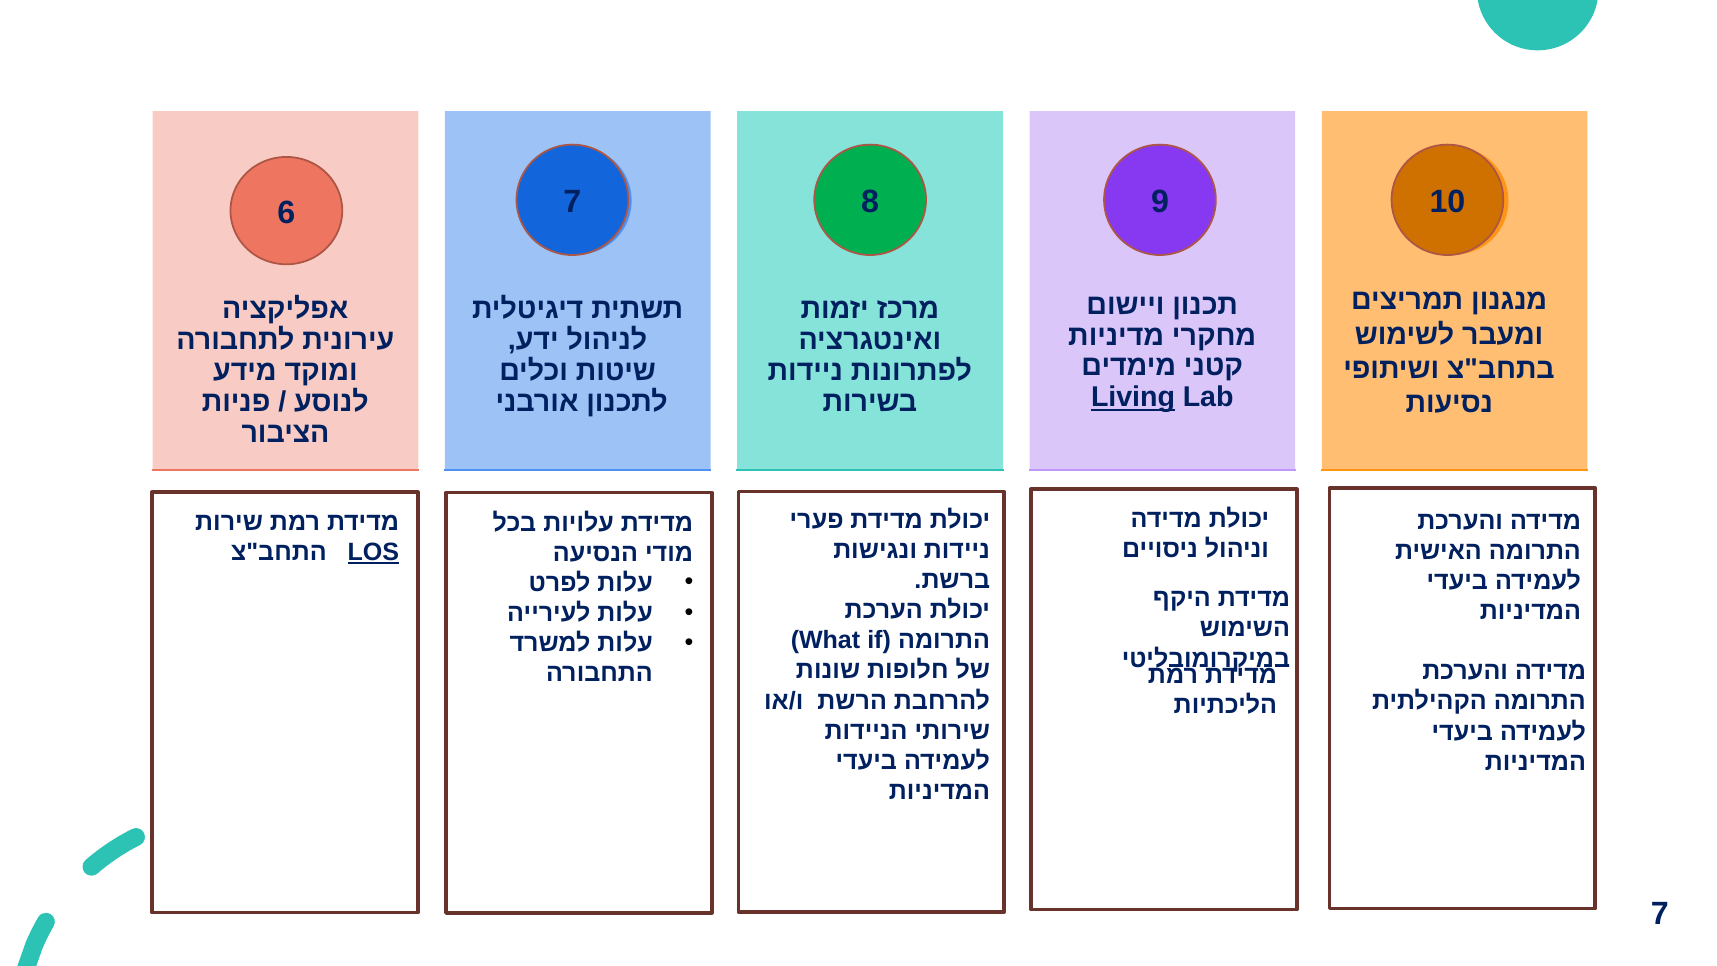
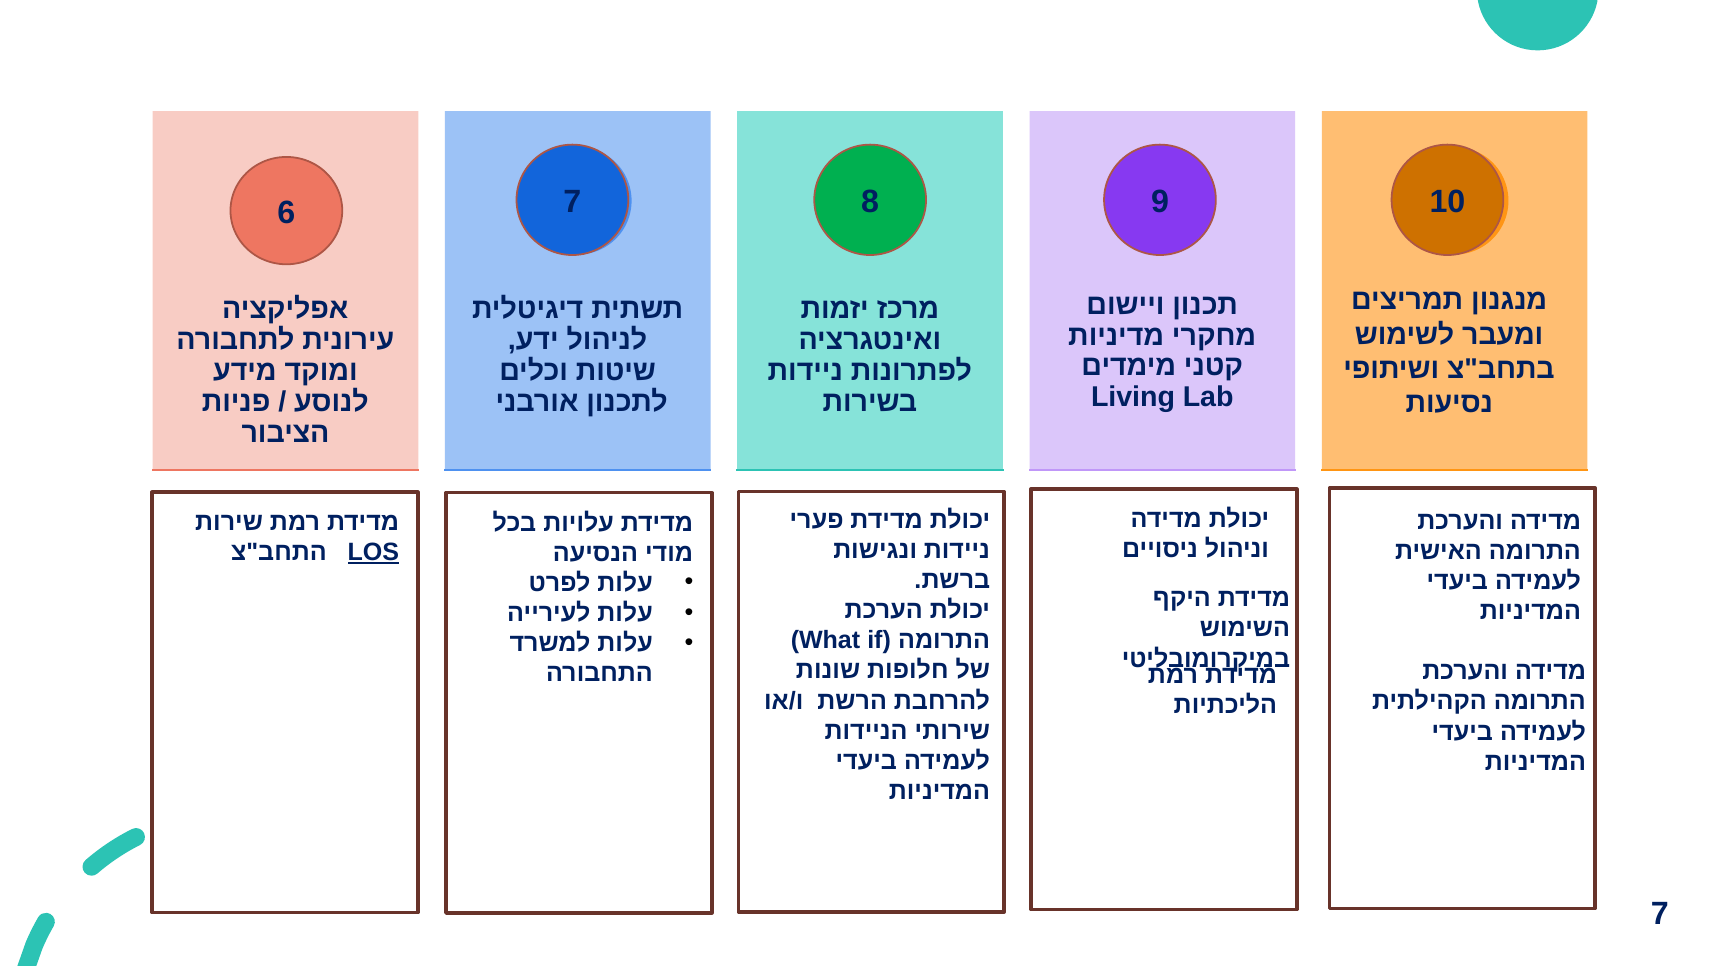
Living underline: present -> none
